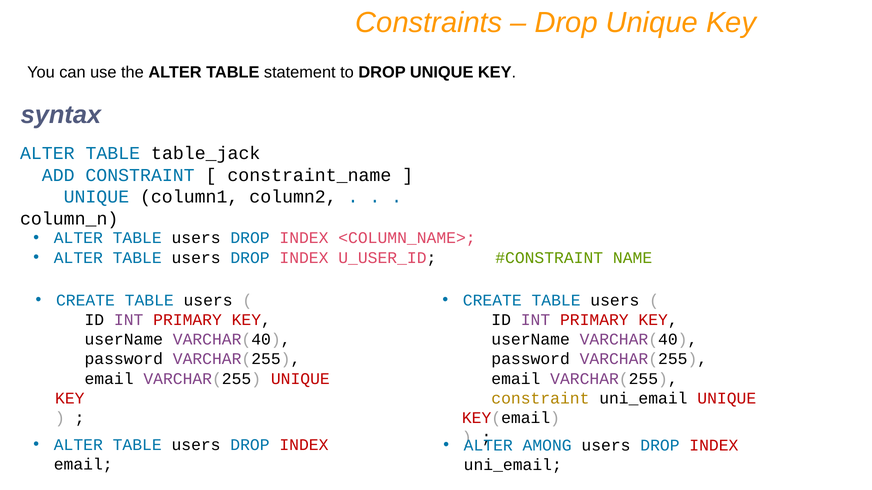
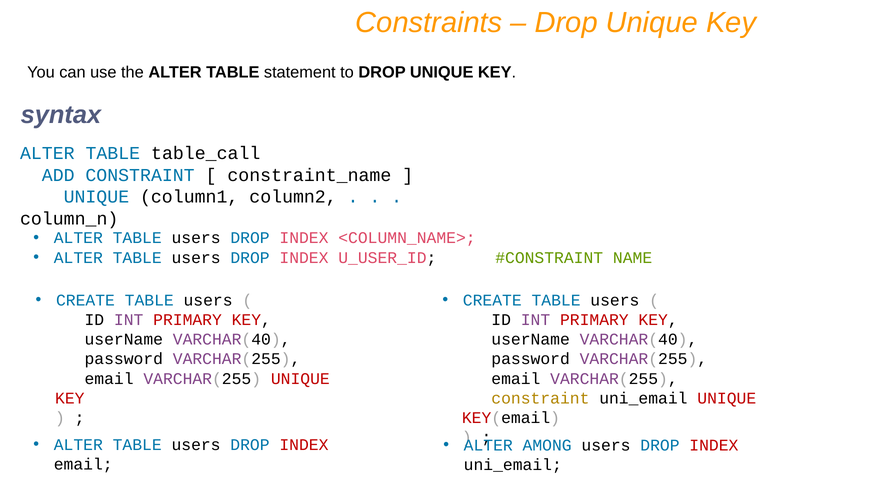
table_jack: table_jack -> table_call
